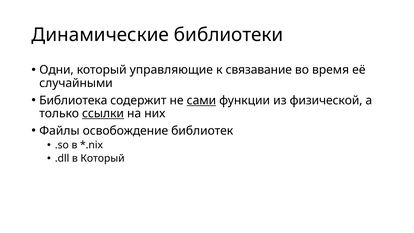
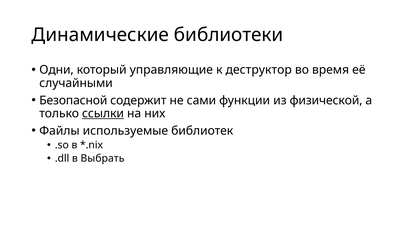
связавание: связавание -> деструктор
Библиотека: Библиотека -> Безопасной
сами underline: present -> none
освобождение: освобождение -> используемые
в Который: Который -> Выбрать
